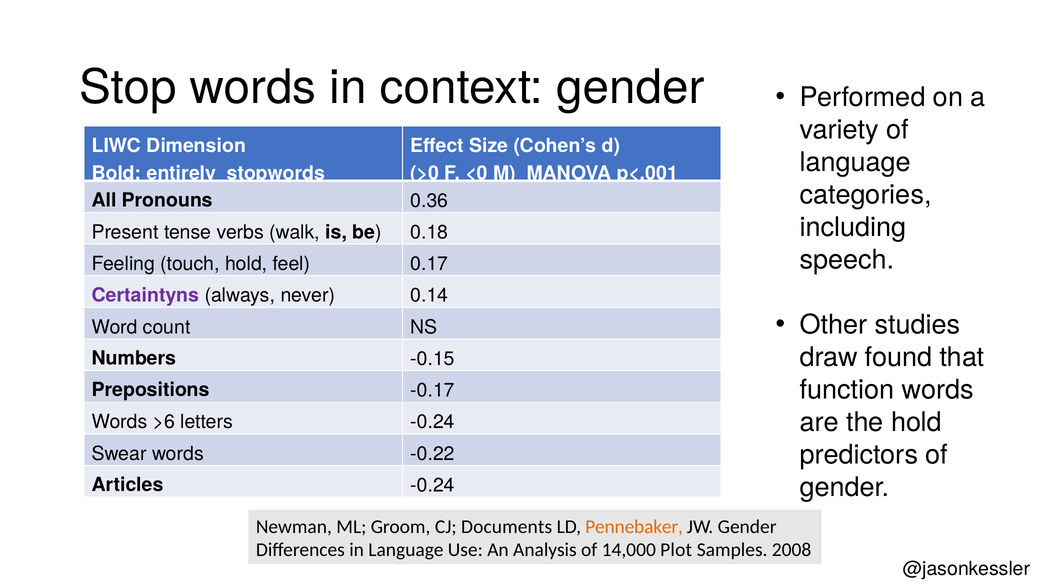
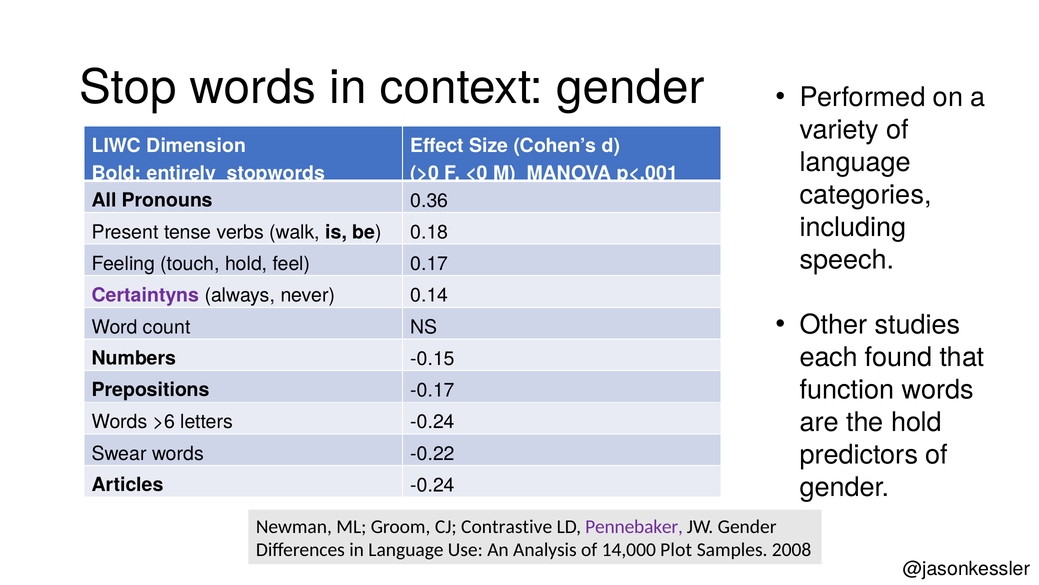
draw: draw -> each
Documents: Documents -> Contrastive
Pennebaker colour: orange -> purple
